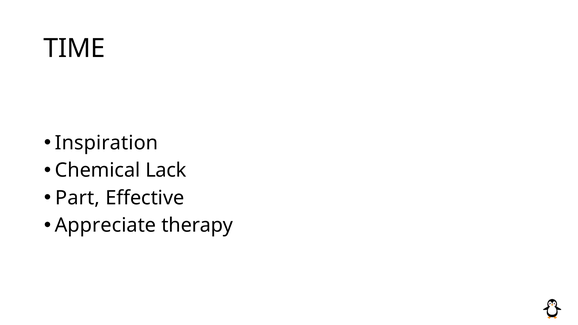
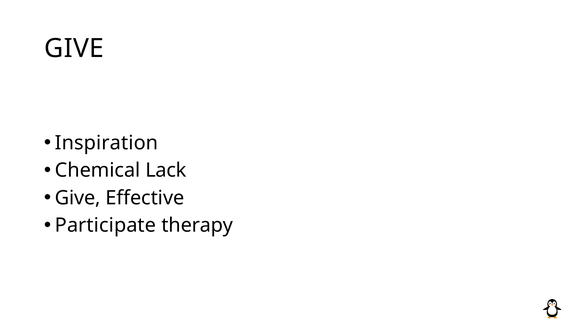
TIME at (74, 49): TIME -> GIVE
Part at (77, 198): Part -> Give
Appreciate: Appreciate -> Participate
